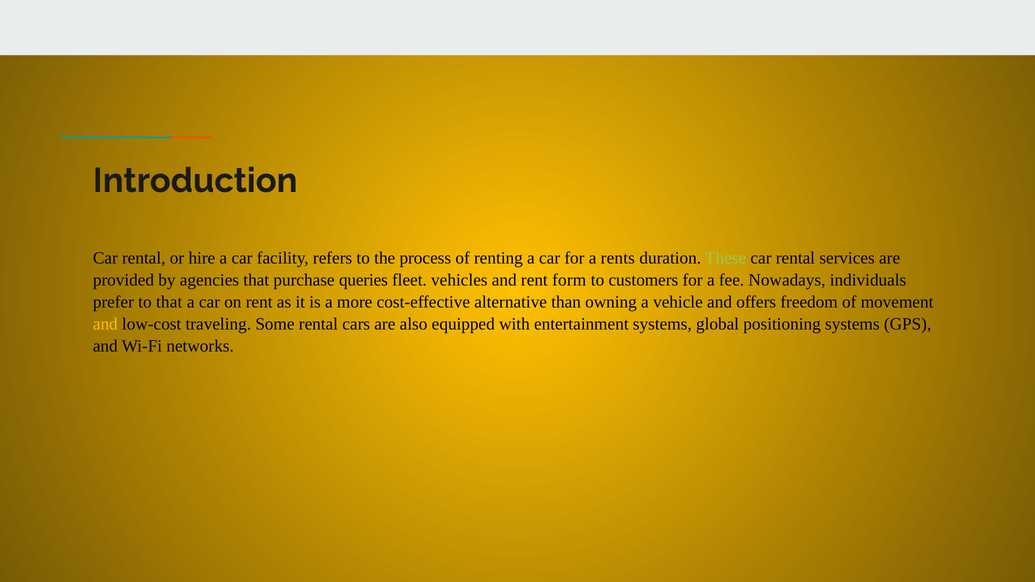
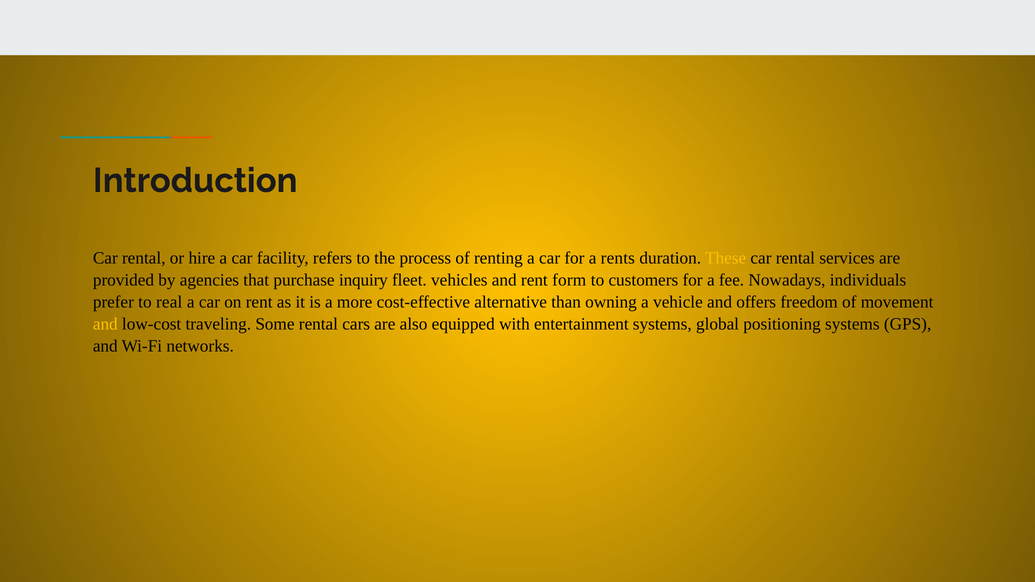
These colour: light green -> yellow
queries: queries -> inquiry
to that: that -> real
